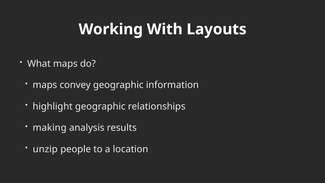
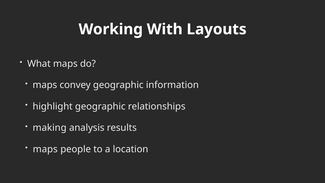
unzip at (45, 149): unzip -> maps
